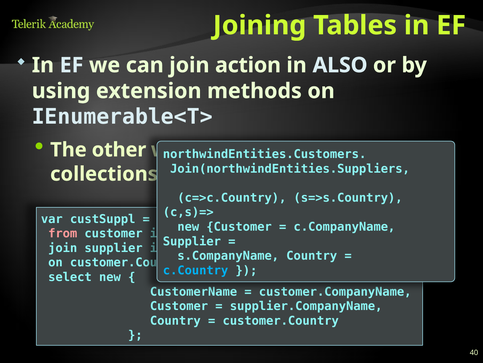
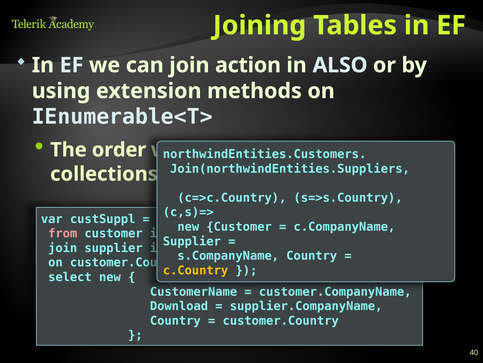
other: other -> order
c.Country colour: light blue -> yellow
Customer at (179, 306): Customer -> Download
